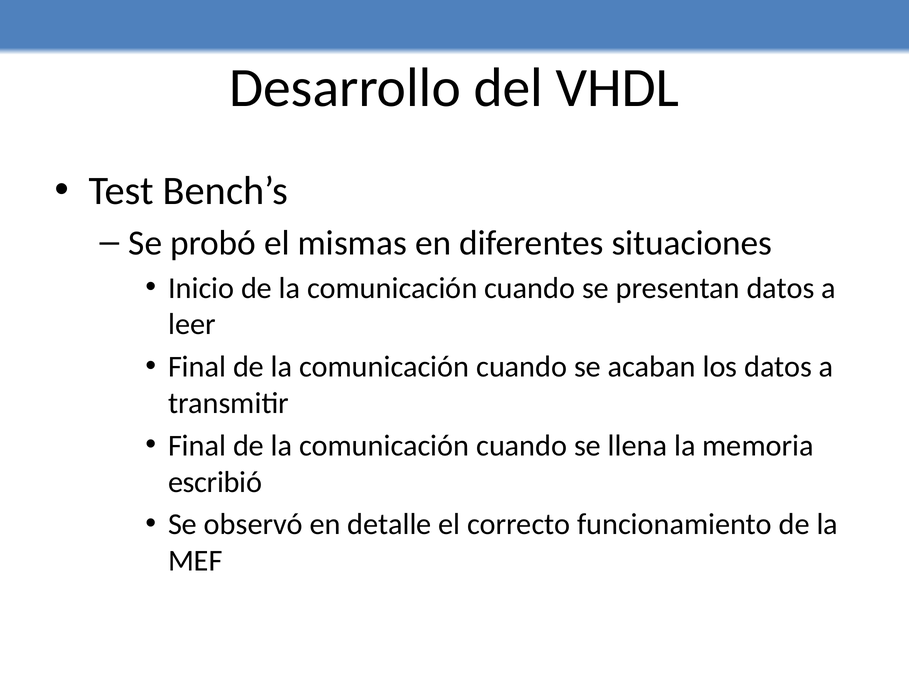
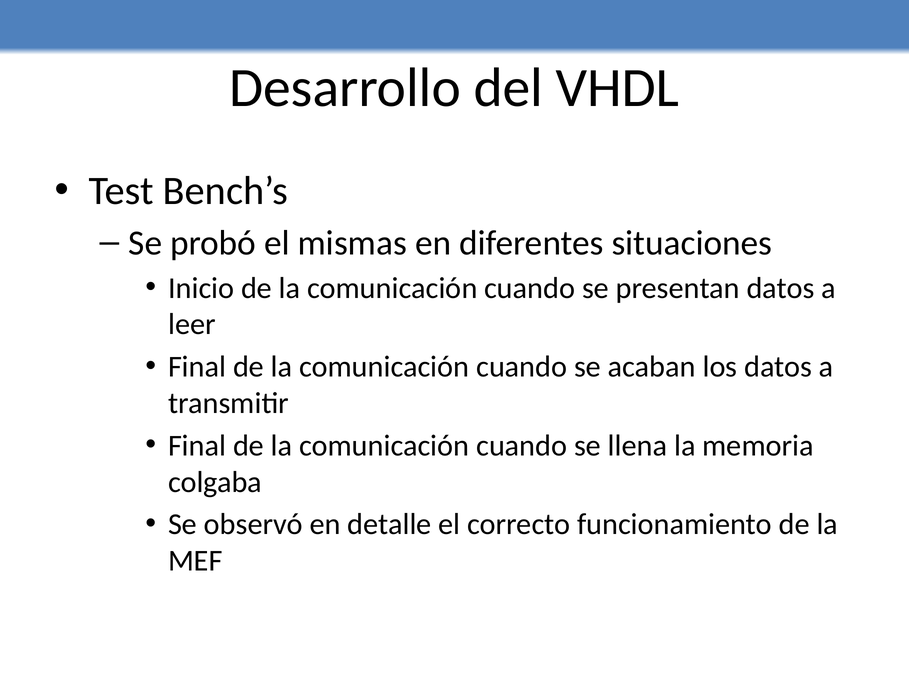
escribió: escribió -> colgaba
